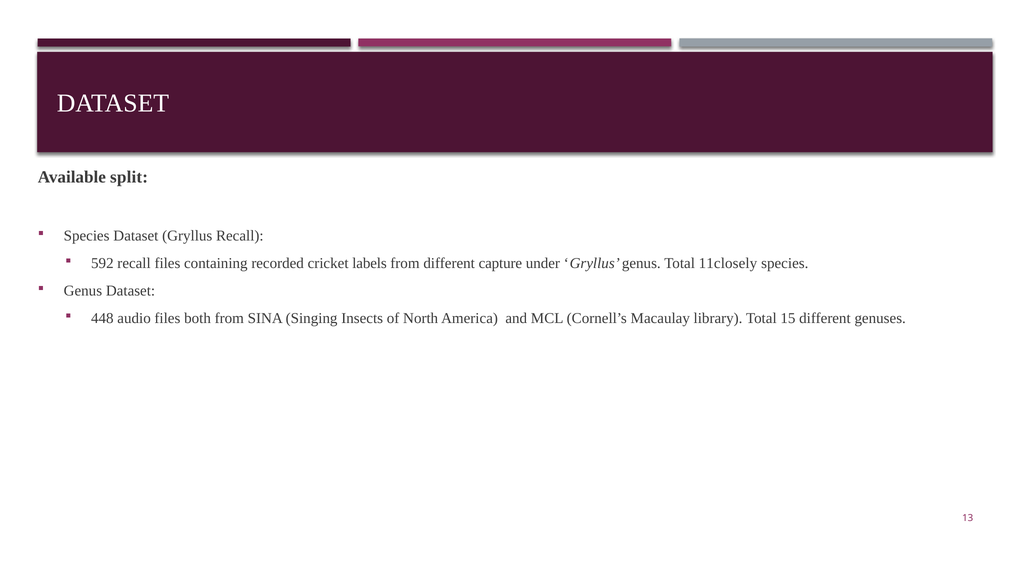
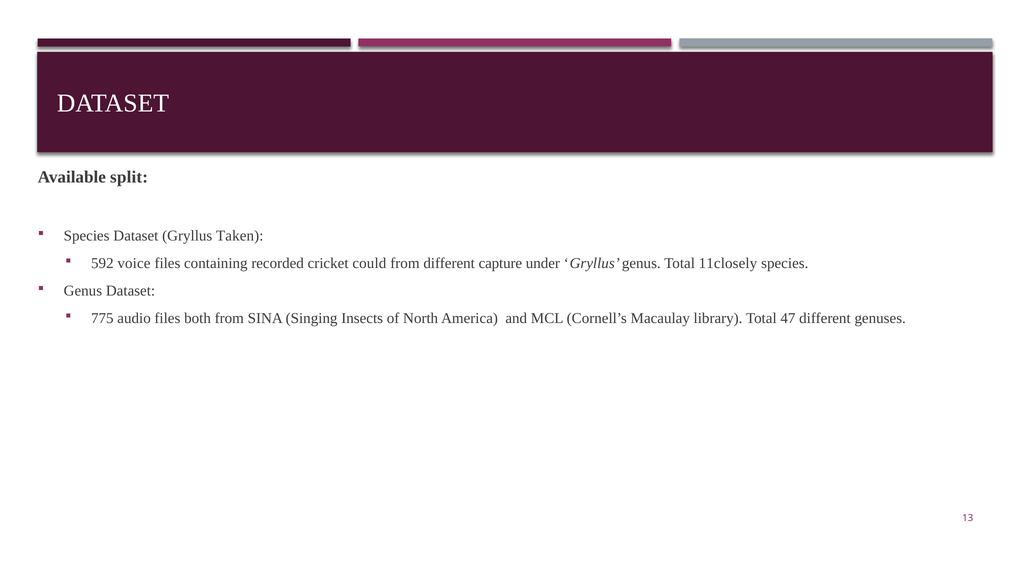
Gryllus Recall: Recall -> Taken
592 recall: recall -> voice
labels: labels -> could
448: 448 -> 775
15: 15 -> 47
